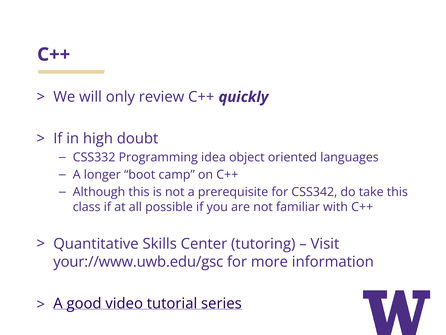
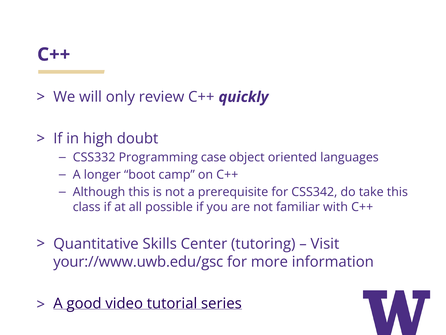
idea: idea -> case
